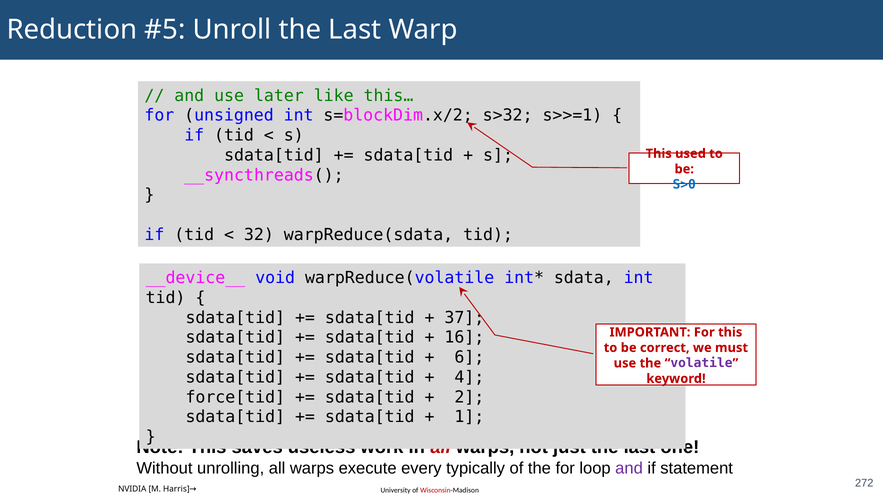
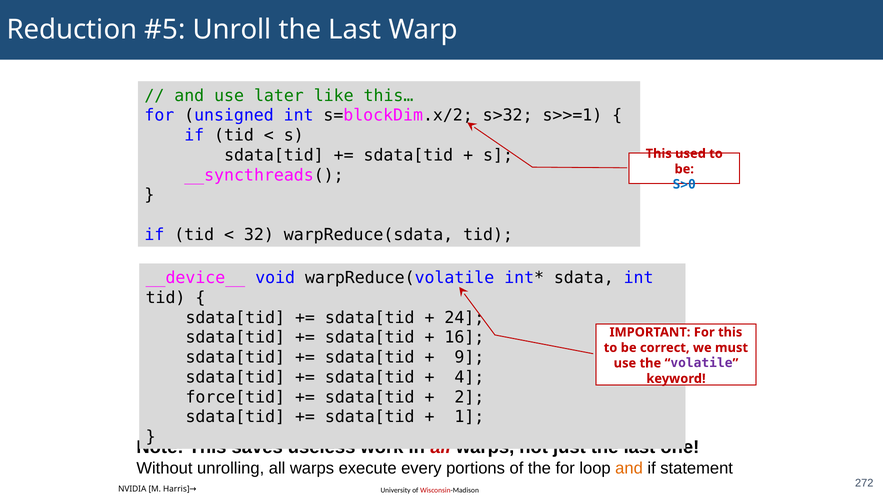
37: 37 -> 24
6: 6 -> 9
typically: typically -> portions
and at (629, 468) colour: purple -> orange
